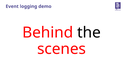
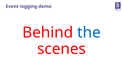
the colour: black -> blue
